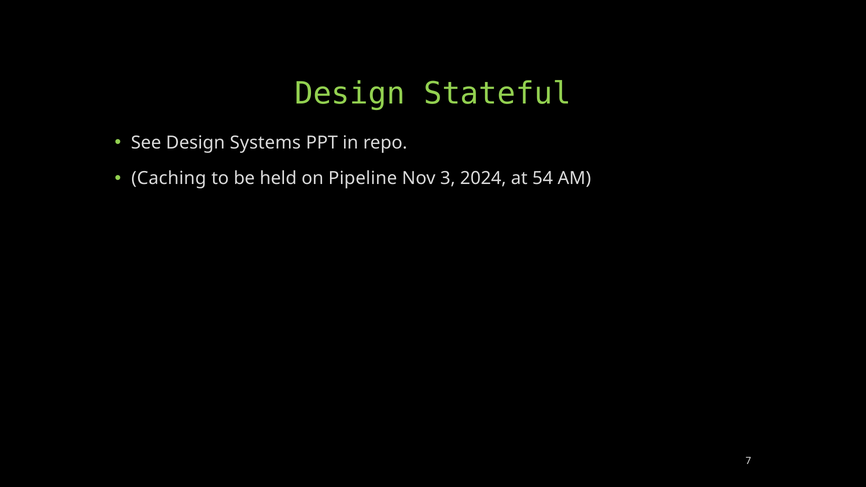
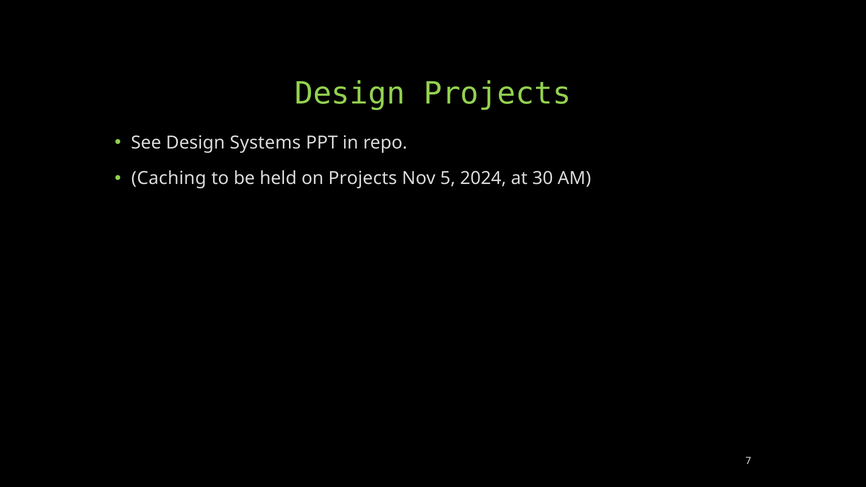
Design Stateful: Stateful -> Projects
on Pipeline: Pipeline -> Projects
3: 3 -> 5
54: 54 -> 30
